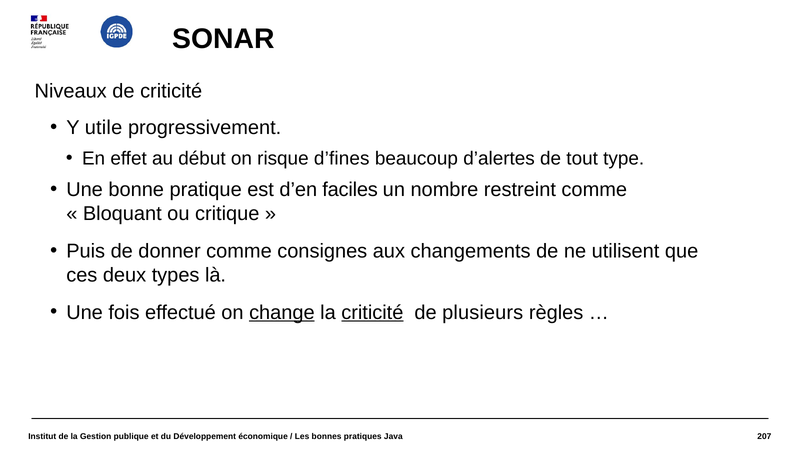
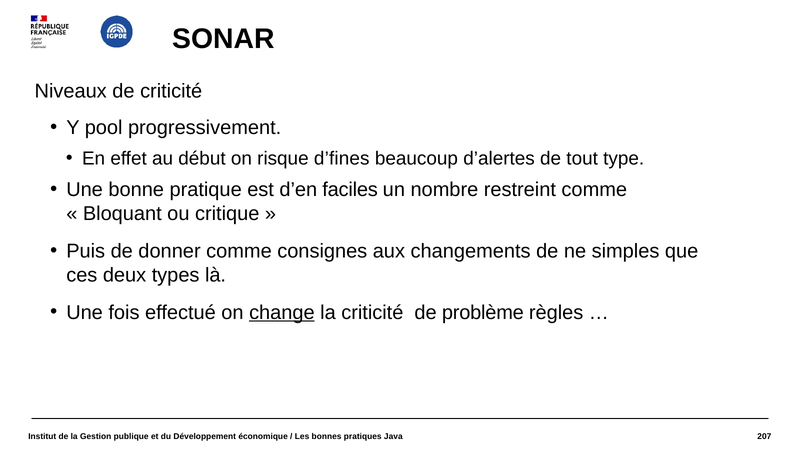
utile: utile -> pool
utilisent: utilisent -> simples
criticité at (372, 312) underline: present -> none
plusieurs: plusieurs -> problème
